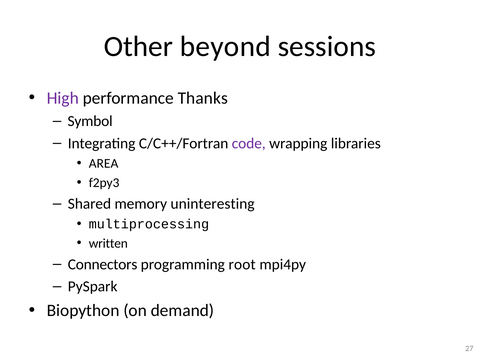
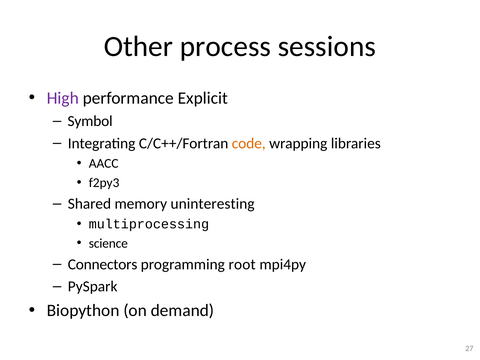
beyond: beyond -> process
Thanks: Thanks -> Explicit
code colour: purple -> orange
AREA: AREA -> AACC
written: written -> science
